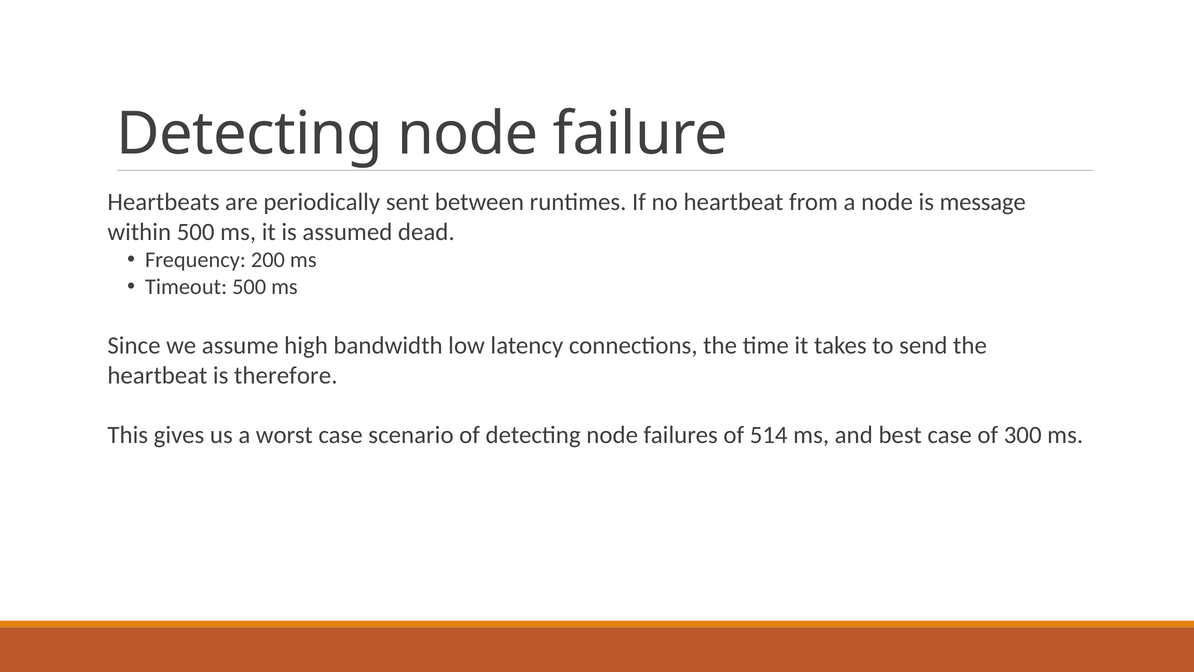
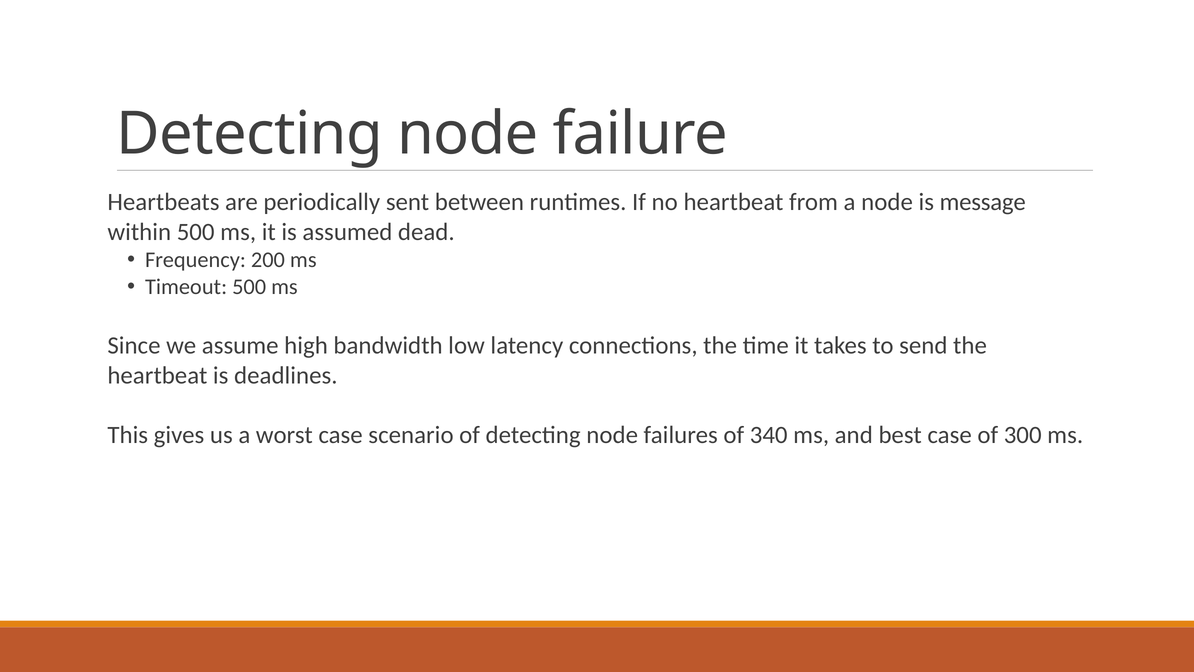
therefore: therefore -> deadlines
514: 514 -> 340
